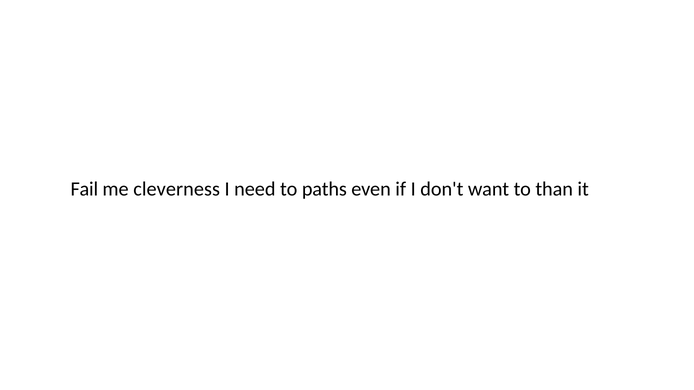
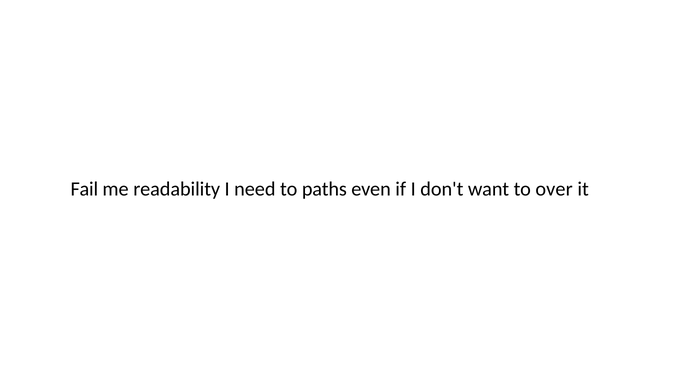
cleverness: cleverness -> readability
than: than -> over
